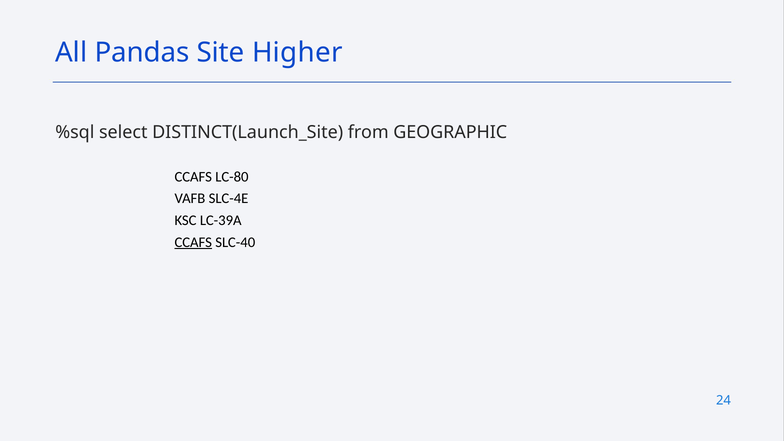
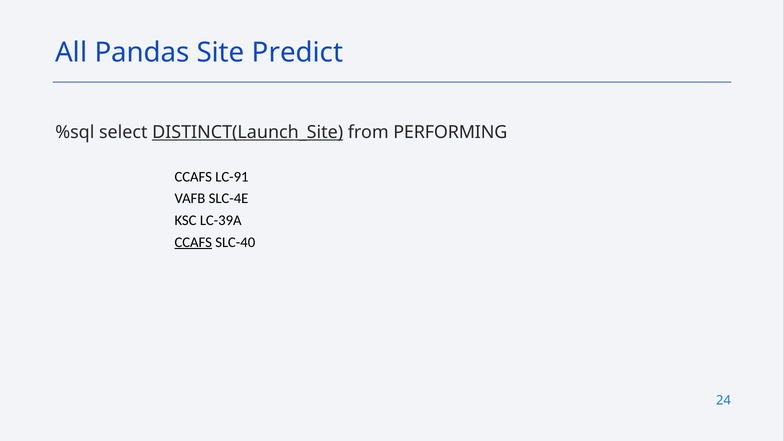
Higher: Higher -> Predict
DISTINCT(Launch_Site underline: none -> present
GEOGRAPHIC: GEOGRAPHIC -> PERFORMING
LC-80: LC-80 -> LC-91
